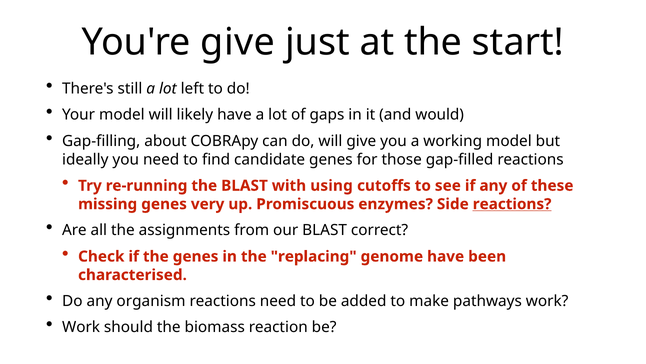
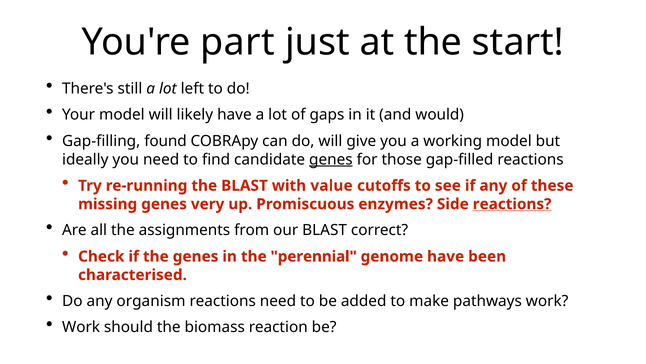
You're give: give -> part
about: about -> found
genes at (331, 159) underline: none -> present
using: using -> value
replacing: replacing -> perennial
